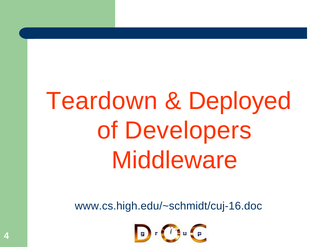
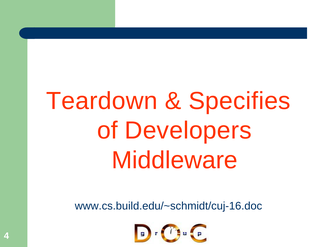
Deployed: Deployed -> Specifies
www.cs.high.edu/~schmidt/cuj-16.doc: www.cs.high.edu/~schmidt/cuj-16.doc -> www.cs.build.edu/~schmidt/cuj-16.doc
